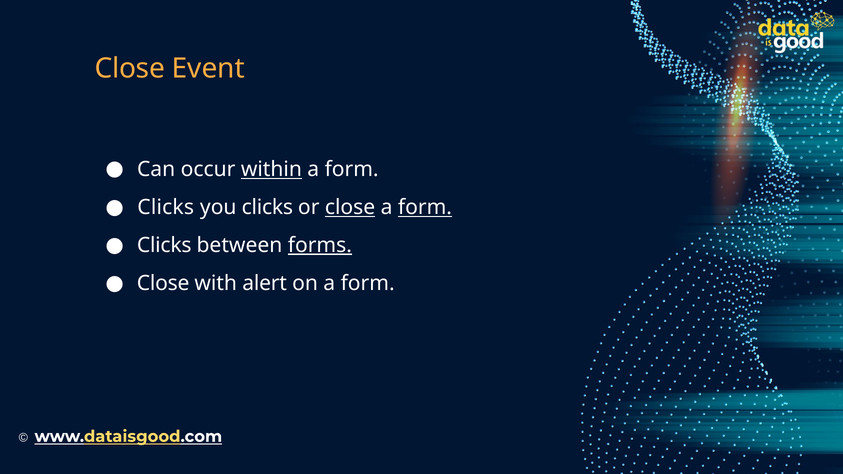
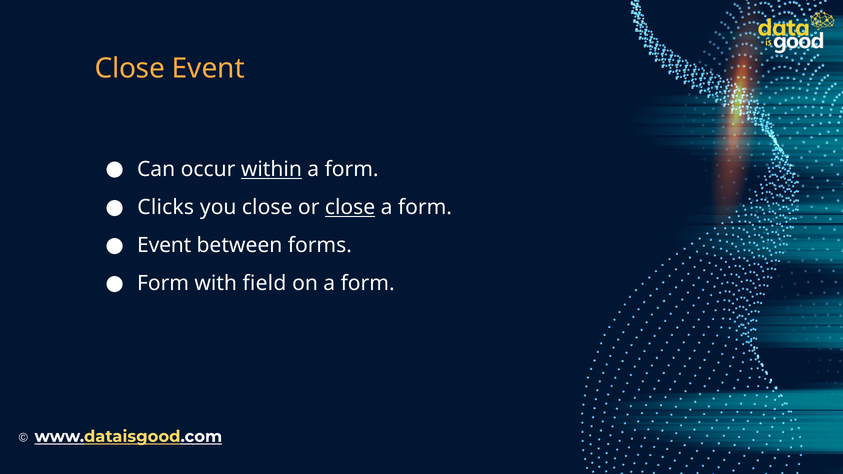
you clicks: clicks -> close
form at (425, 207) underline: present -> none
Clicks at (164, 245): Clicks -> Event
forms underline: present -> none
Close at (163, 283): Close -> Form
alert: alert -> field
